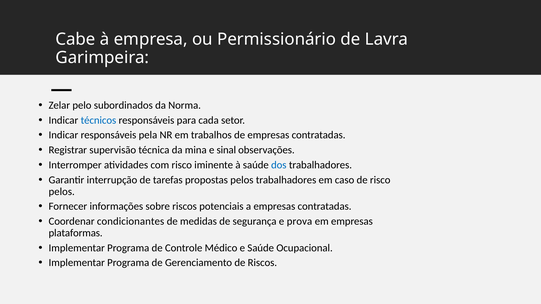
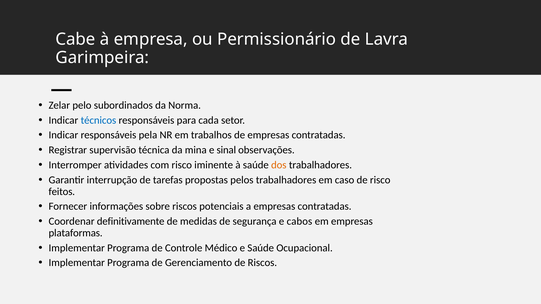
dos colour: blue -> orange
pelos at (62, 192): pelos -> feitos
condicionantes: condicionantes -> definitivamente
prova: prova -> cabos
